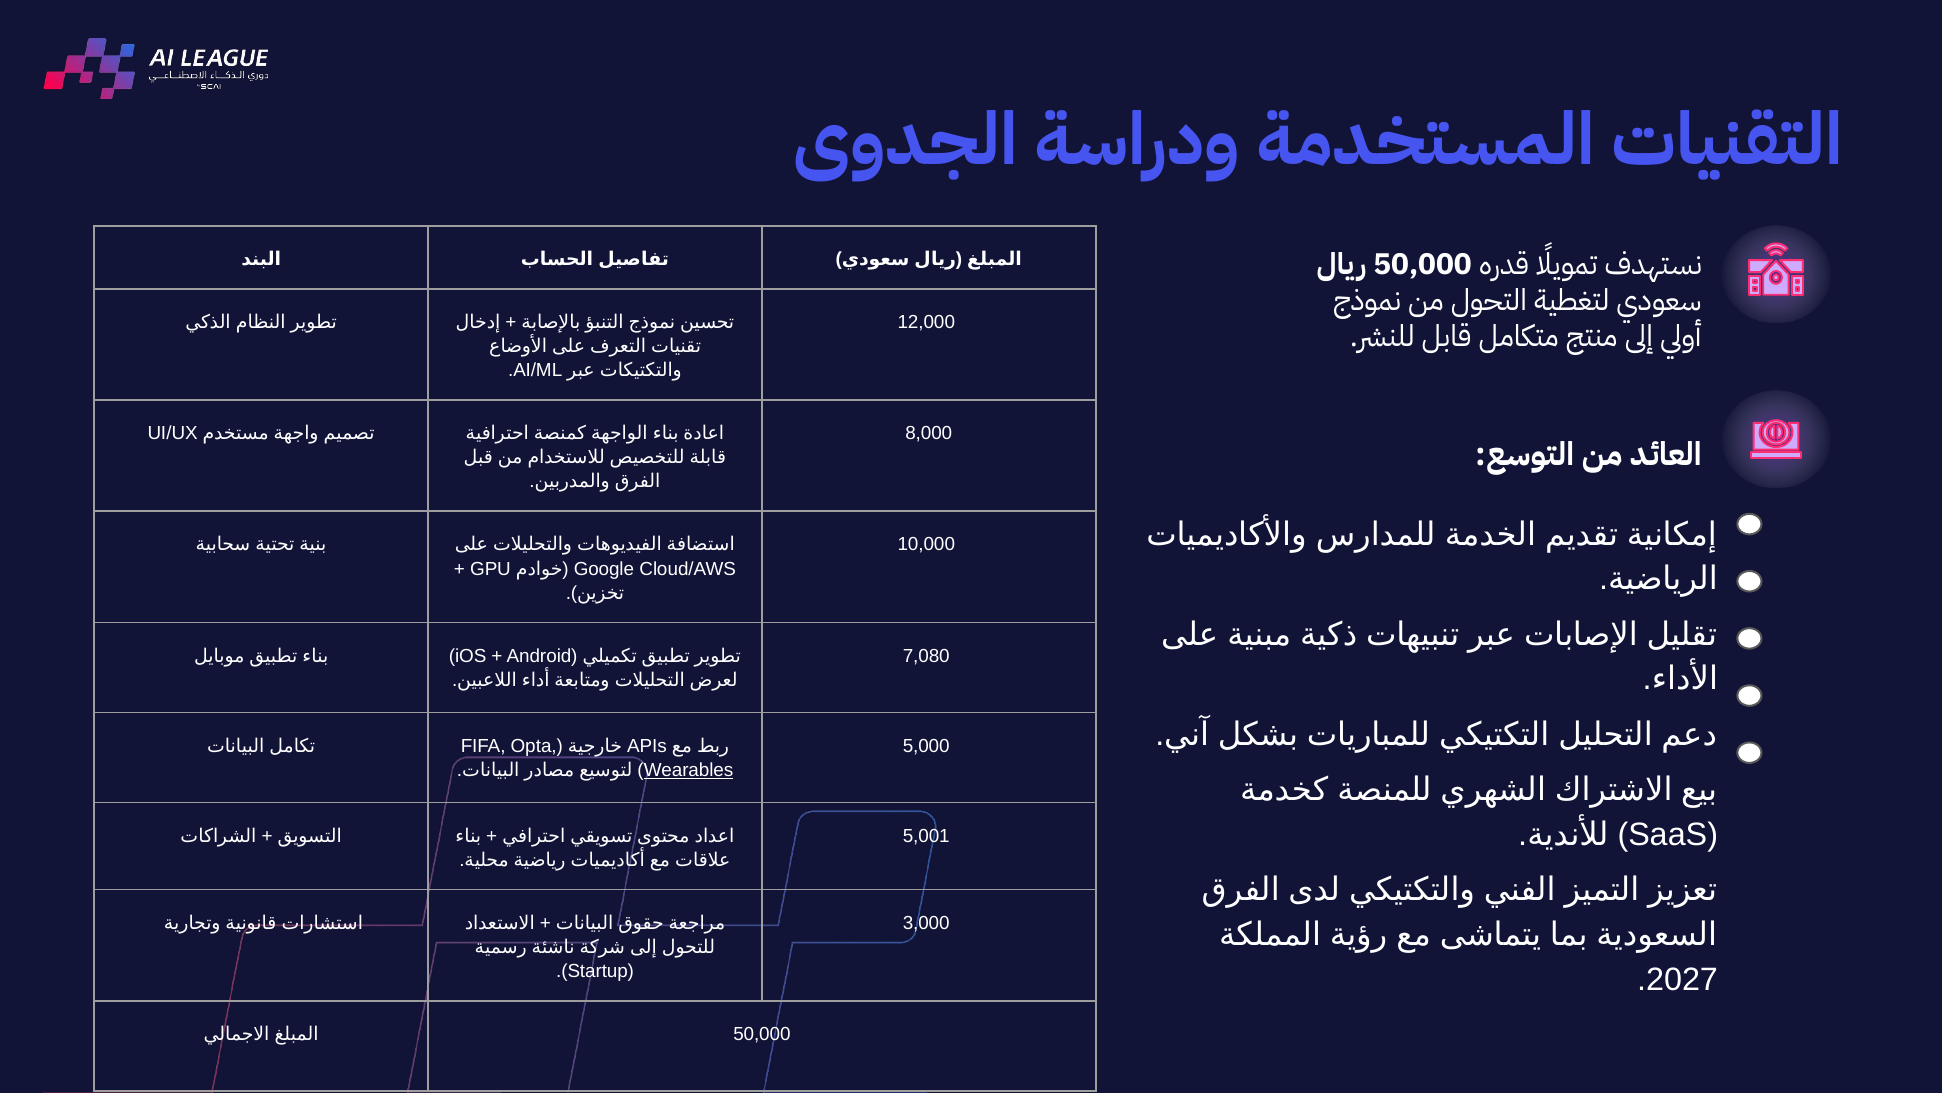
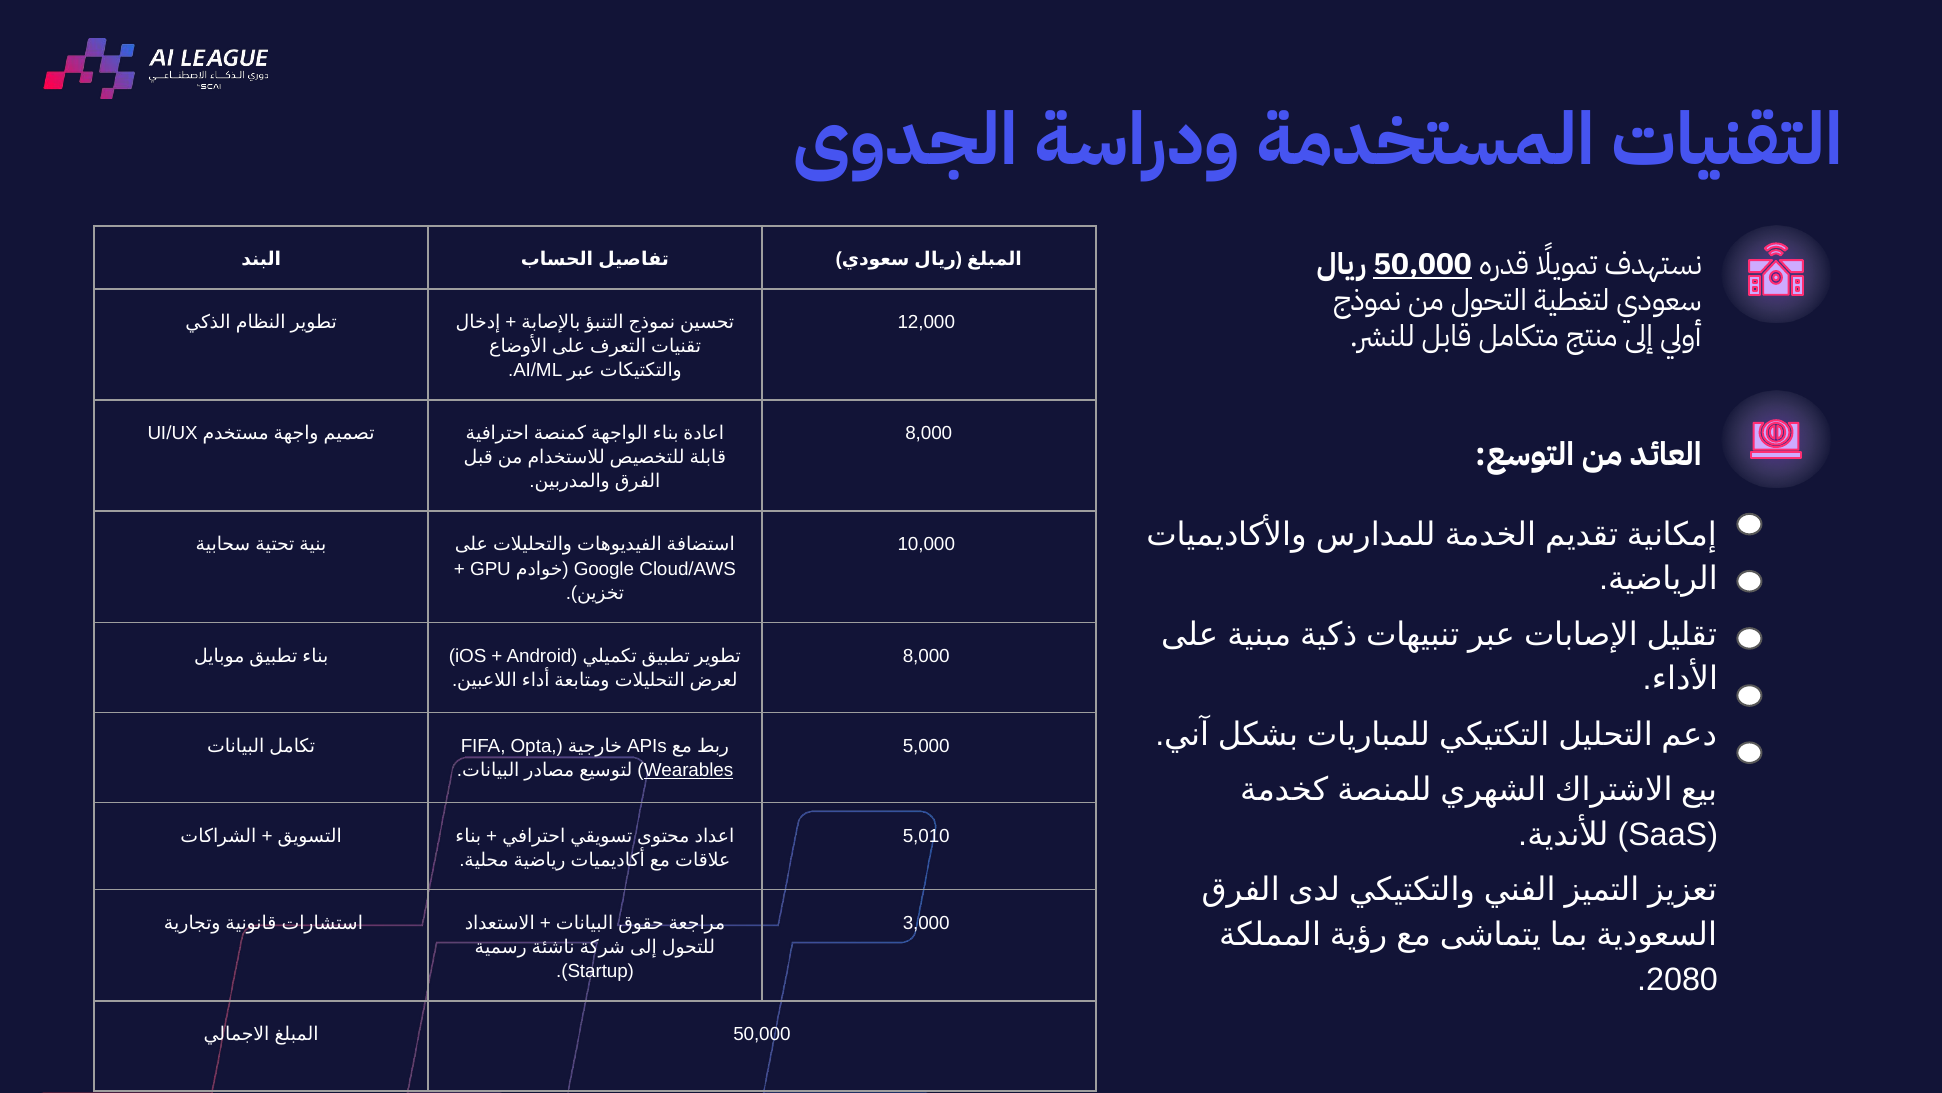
50,000 at (1423, 265) underline: none -> present
7,080 at (926, 656): 7,080 -> 8,000
5,001: 5,001 -> 5,010
2027: 2027 -> 2080
